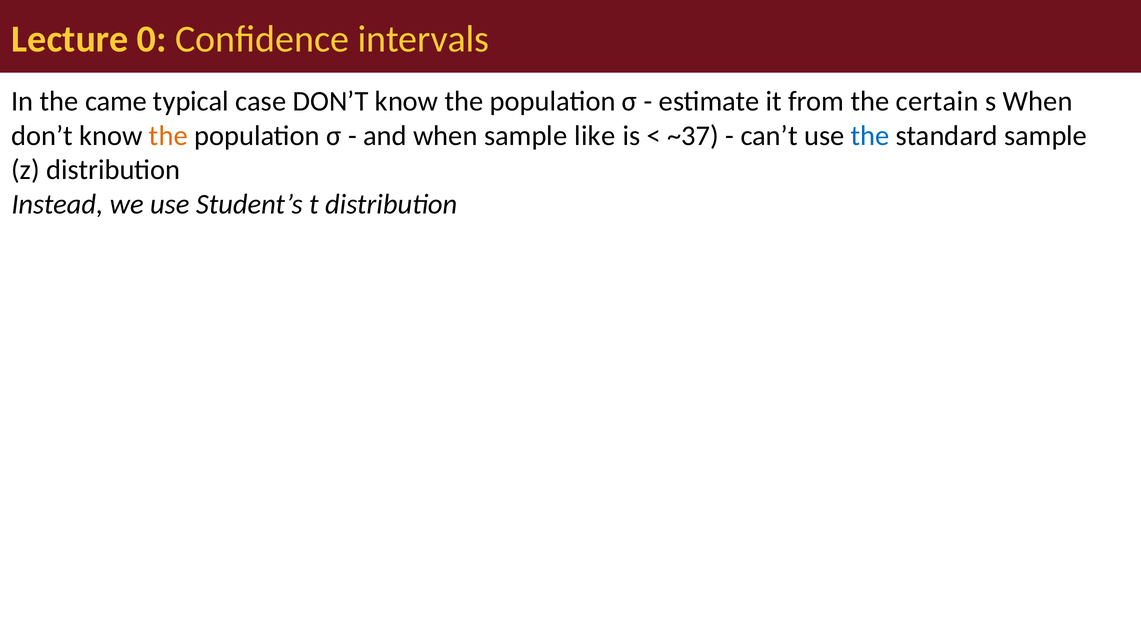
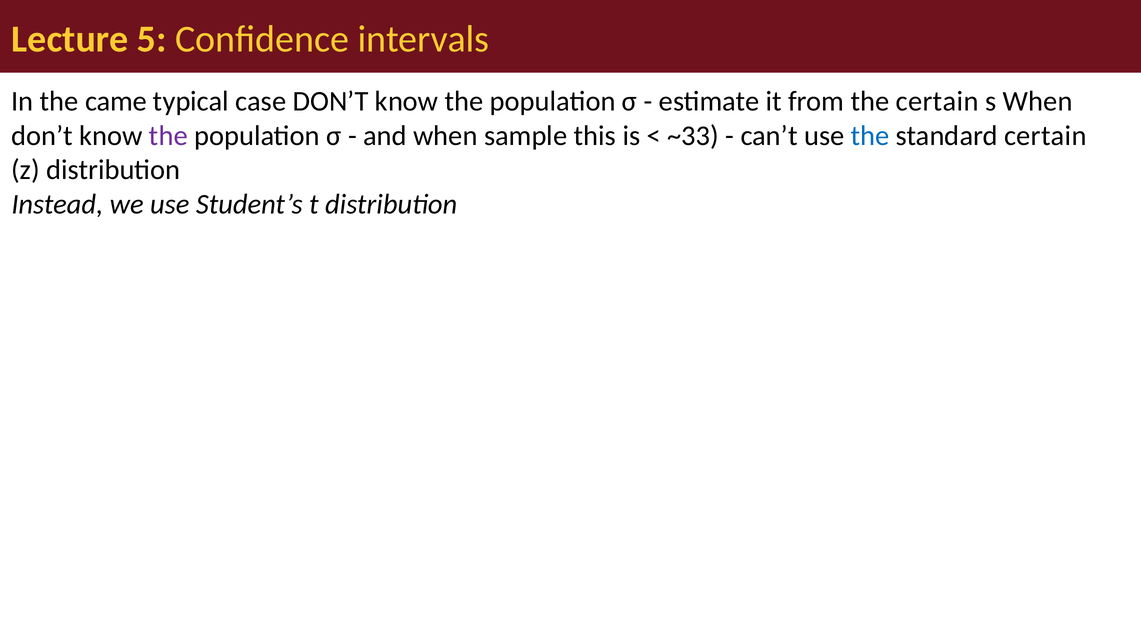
0: 0 -> 5
the at (168, 136) colour: orange -> purple
like: like -> this
~37: ~37 -> ~33
standard sample: sample -> certain
